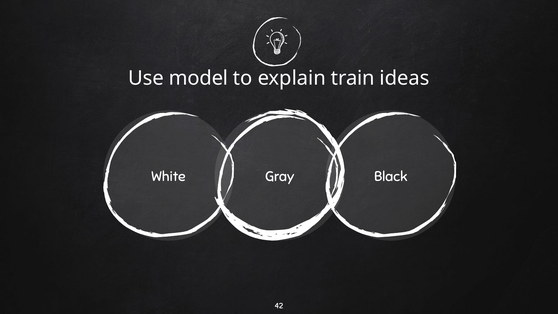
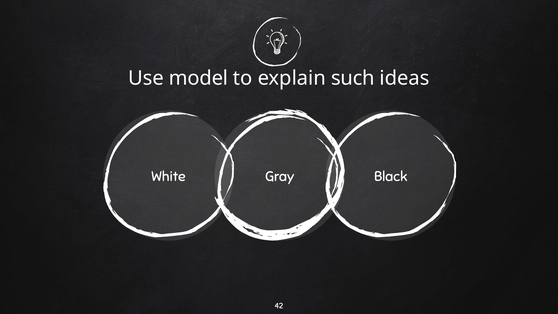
train: train -> such
